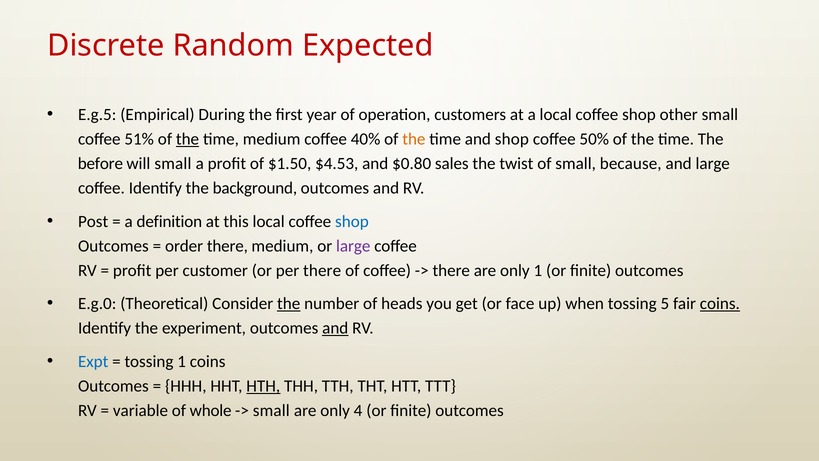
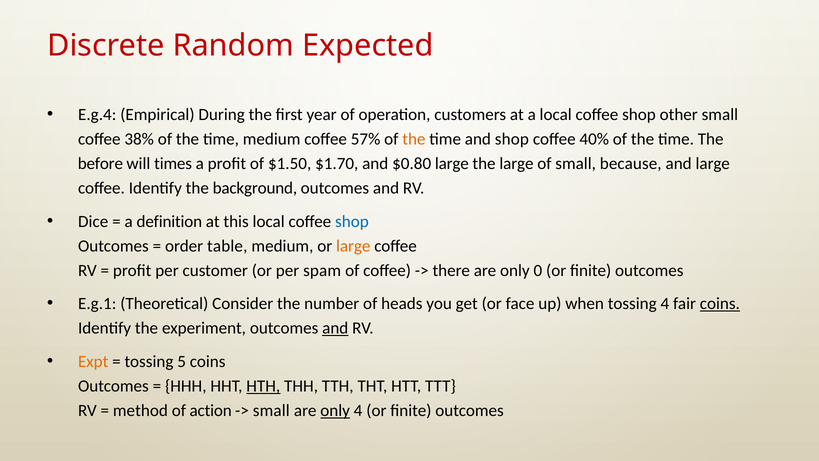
E.g.5: E.g.5 -> E.g.4
51%: 51% -> 38%
the at (188, 139) underline: present -> none
40%: 40% -> 57%
50%: 50% -> 40%
will small: small -> times
$4.53: $4.53 -> $1.70
$0.80 sales: sales -> large
the twist: twist -> large
Post: Post -> Dice
order there: there -> table
large at (353, 246) colour: purple -> orange
per there: there -> spam
only 1: 1 -> 0
E.g.0: E.g.0 -> E.g.1
the at (289, 304) underline: present -> none
tossing 5: 5 -> 4
Expt colour: blue -> orange
tossing 1: 1 -> 5
variable: variable -> method
whole: whole -> action
only at (335, 410) underline: none -> present
